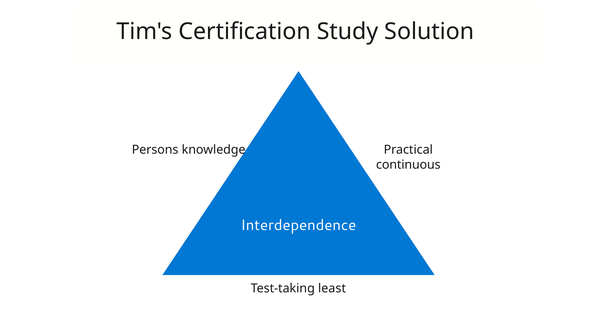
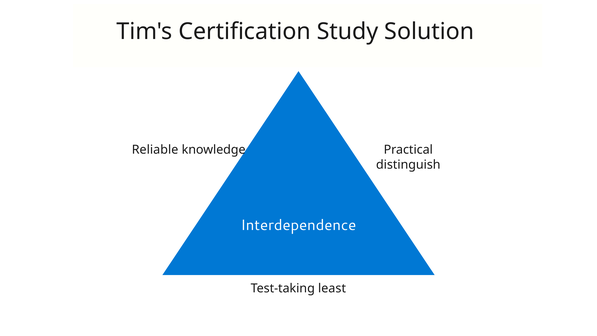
Persons: Persons -> Reliable
continuous: continuous -> distinguish
